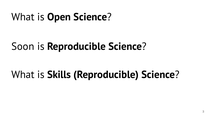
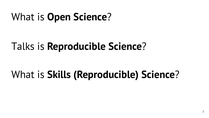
Soon: Soon -> Talks
